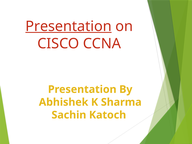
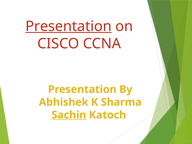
Sachin underline: none -> present
